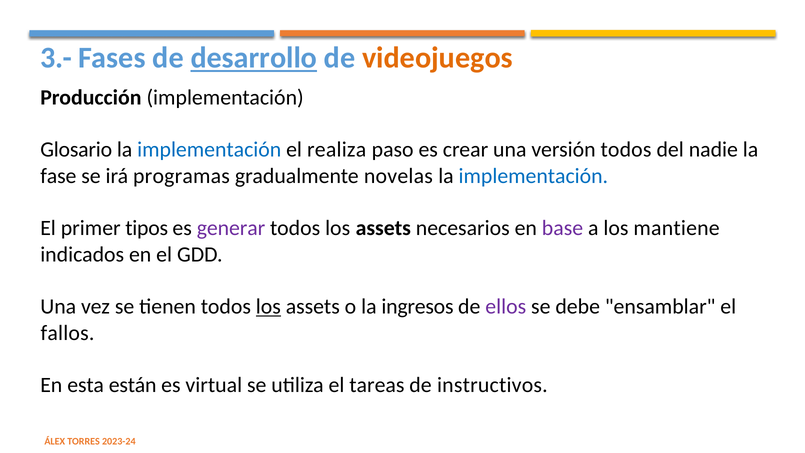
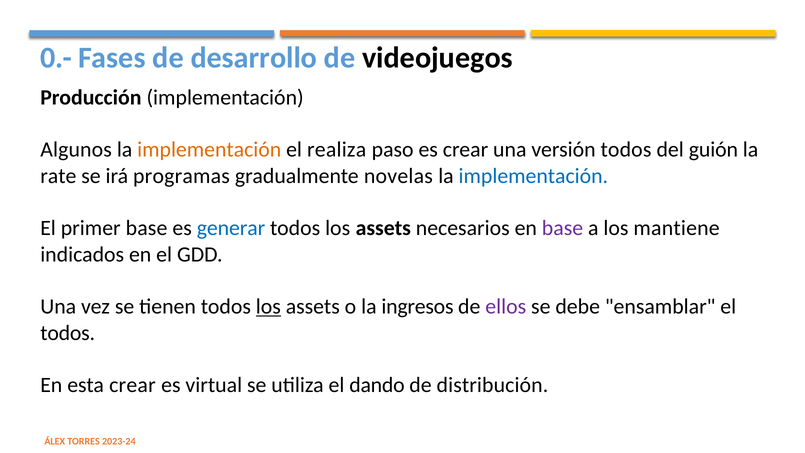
3.-: 3.- -> 0.-
desarrollo underline: present -> none
videojuegos colour: orange -> black
Glosario: Glosario -> Algunos
implementación at (209, 150) colour: blue -> orange
nadie: nadie -> guión
fase: fase -> rate
primer tipos: tipos -> base
generar colour: purple -> blue
fallos at (67, 333): fallos -> todos
esta están: están -> crear
tareas: tareas -> dando
instructivos: instructivos -> distribución
